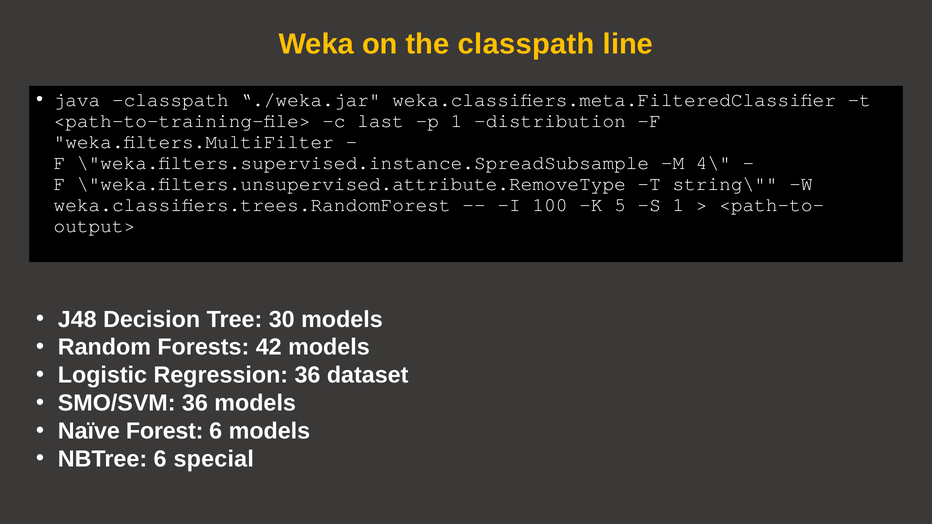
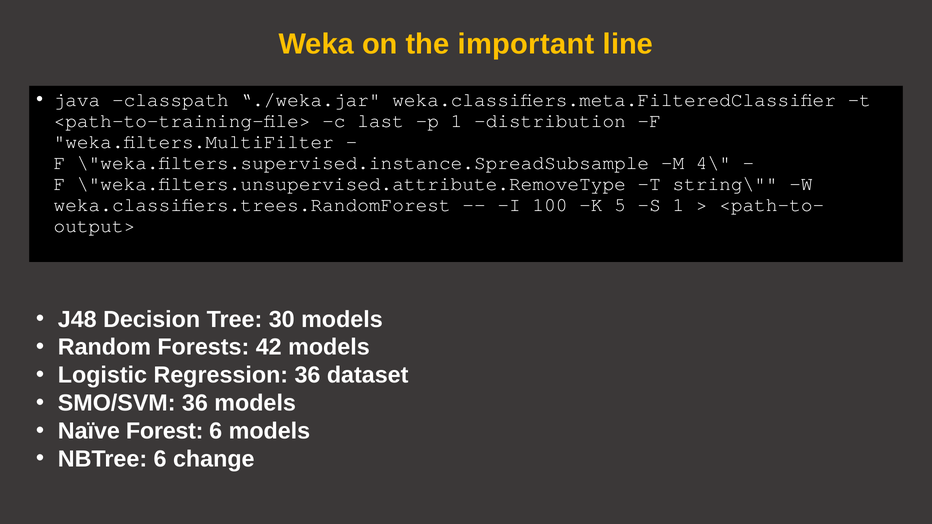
the classpath: classpath -> important
special: special -> change
